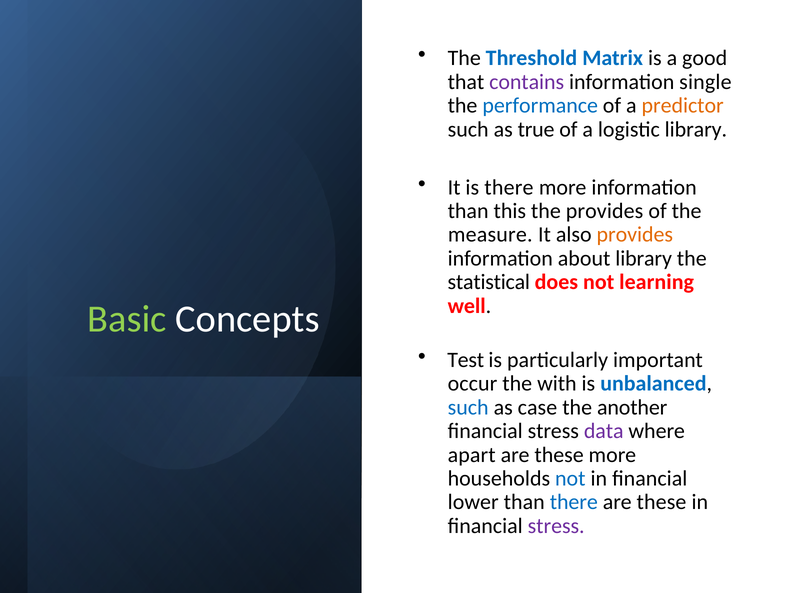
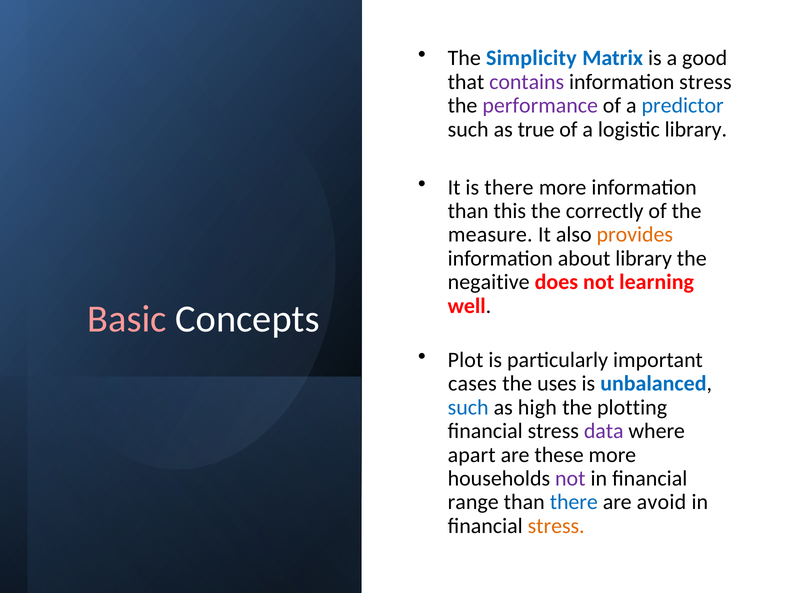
Threshold: Threshold -> Simplicity
information single: single -> stress
performance colour: blue -> purple
predictor colour: orange -> blue
the provides: provides -> correctly
statistical: statistical -> negaitive
Basic colour: light green -> pink
Test: Test -> Plot
occur: occur -> cases
with: with -> uses
case: case -> high
another: another -> plotting
not at (570, 478) colour: blue -> purple
lower: lower -> range
these at (661, 502): these -> avoid
stress at (556, 525) colour: purple -> orange
